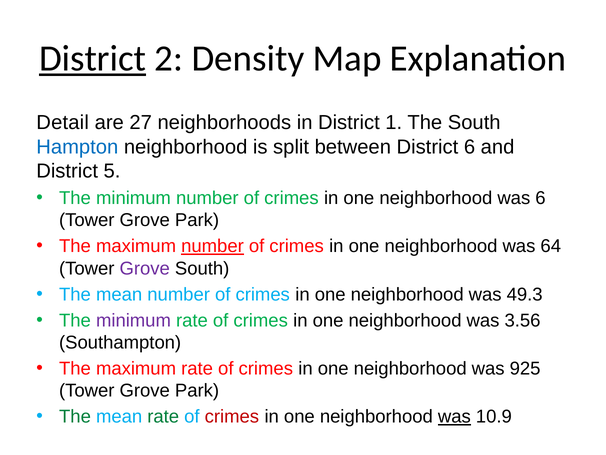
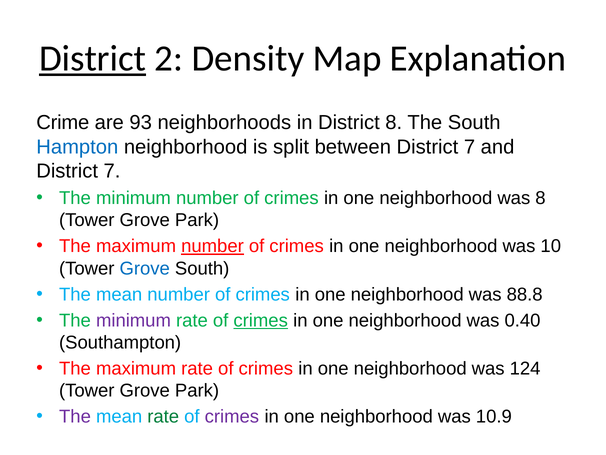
Detail: Detail -> Crime
27: 27 -> 93
District 1: 1 -> 8
between District 6: 6 -> 7
5 at (112, 171): 5 -> 7
was 6: 6 -> 8
64: 64 -> 10
Grove at (145, 268) colour: purple -> blue
49.3: 49.3 -> 88.8
crimes at (261, 320) underline: none -> present
3.56: 3.56 -> 0.40
925: 925 -> 124
The at (75, 416) colour: green -> purple
crimes at (232, 416) colour: red -> purple
was at (454, 416) underline: present -> none
